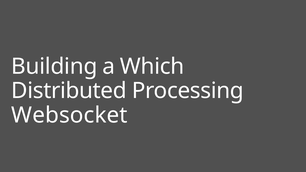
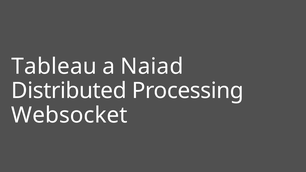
Building: Building -> Tableau
Which: Which -> Naiad
